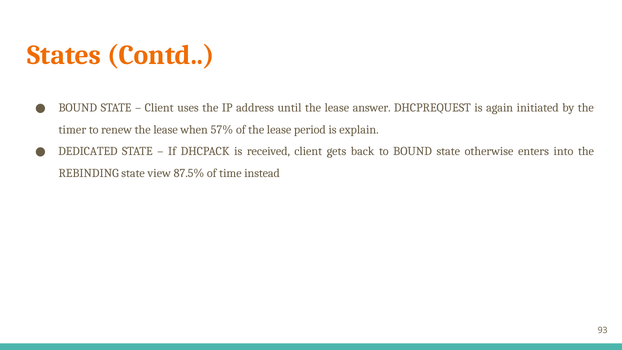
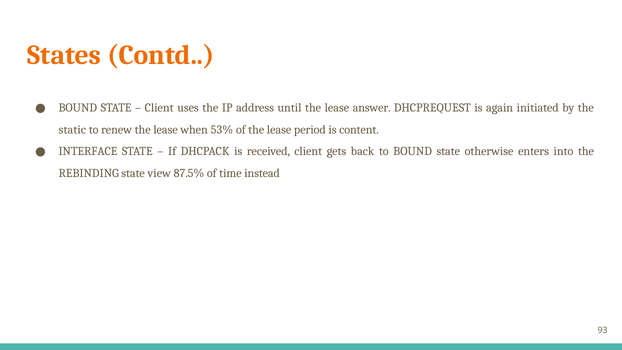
timer: timer -> static
57%: 57% -> 53%
explain: explain -> content
DEDICATED: DEDICATED -> INTERFACE
